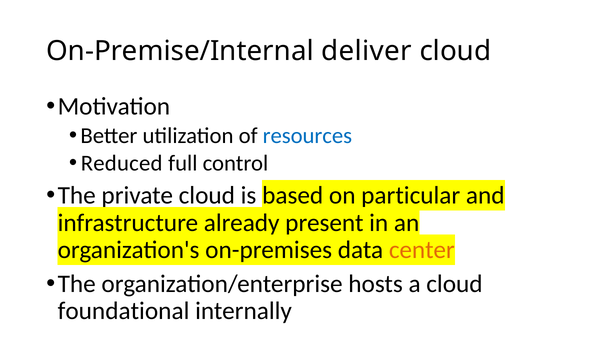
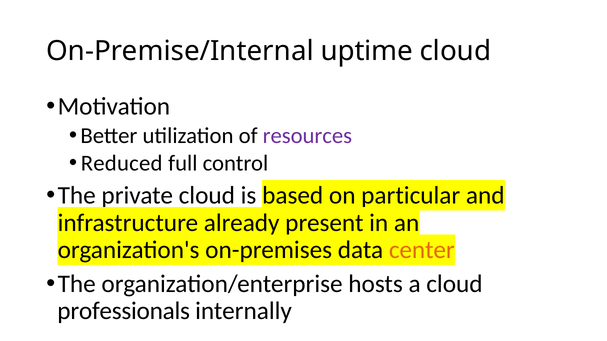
deliver: deliver -> uptime
resources colour: blue -> purple
foundational: foundational -> professionals
